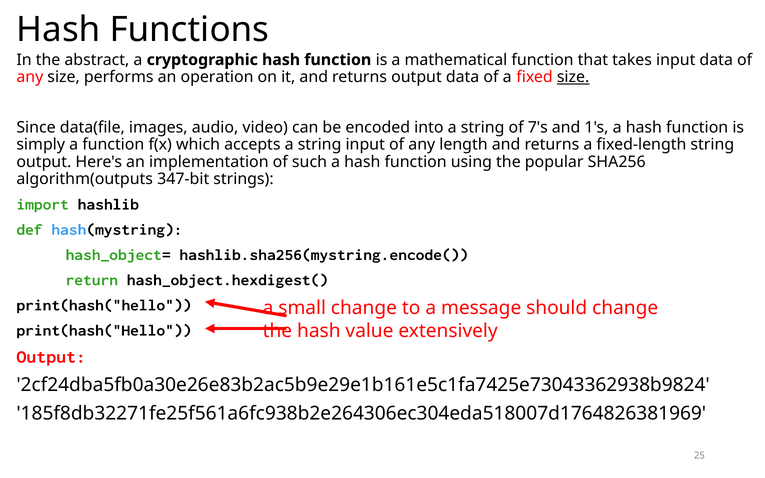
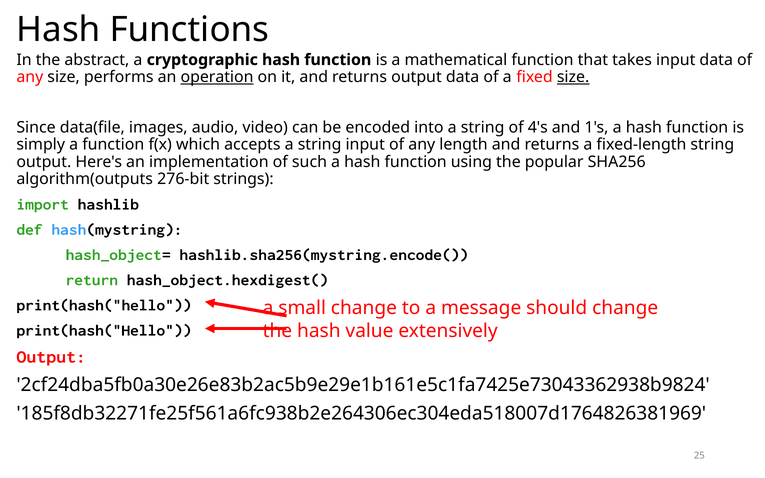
operation underline: none -> present
7's: 7's -> 4's
347-bit: 347-bit -> 276-bit
